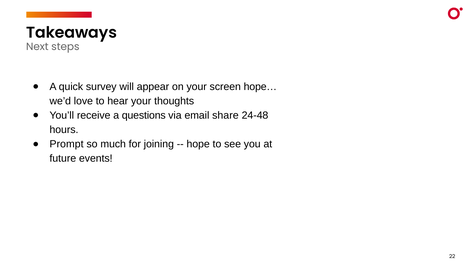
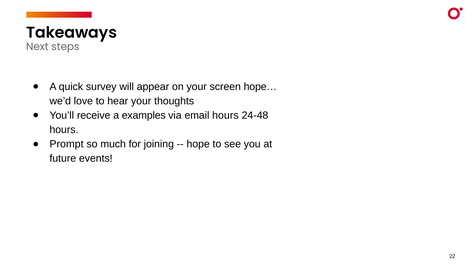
questions: questions -> examples
email share: share -> hours
